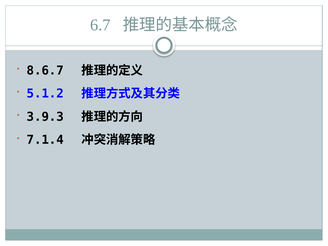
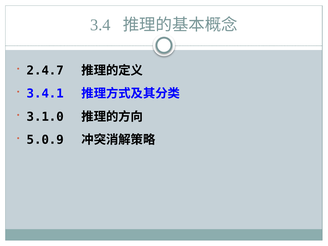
6.7: 6.7 -> 3.4
8.6.7: 8.6.7 -> 2.4.7
5.1.2: 5.1.2 -> 3.4.1
3.9.3: 3.9.3 -> 3.1.0
7.1.4: 7.1.4 -> 5.0.9
